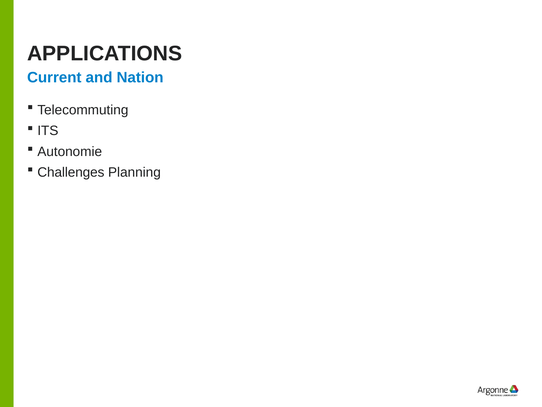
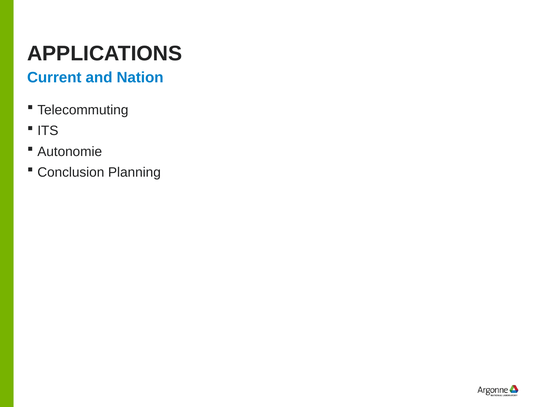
Challenges: Challenges -> Conclusion
